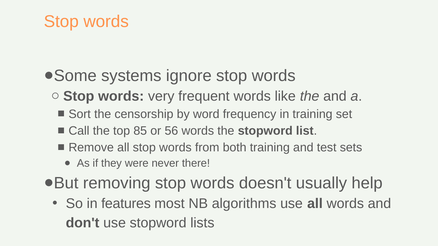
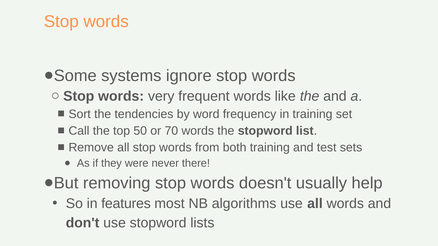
censorship: censorship -> tendencies
85: 85 -> 50
56: 56 -> 70
